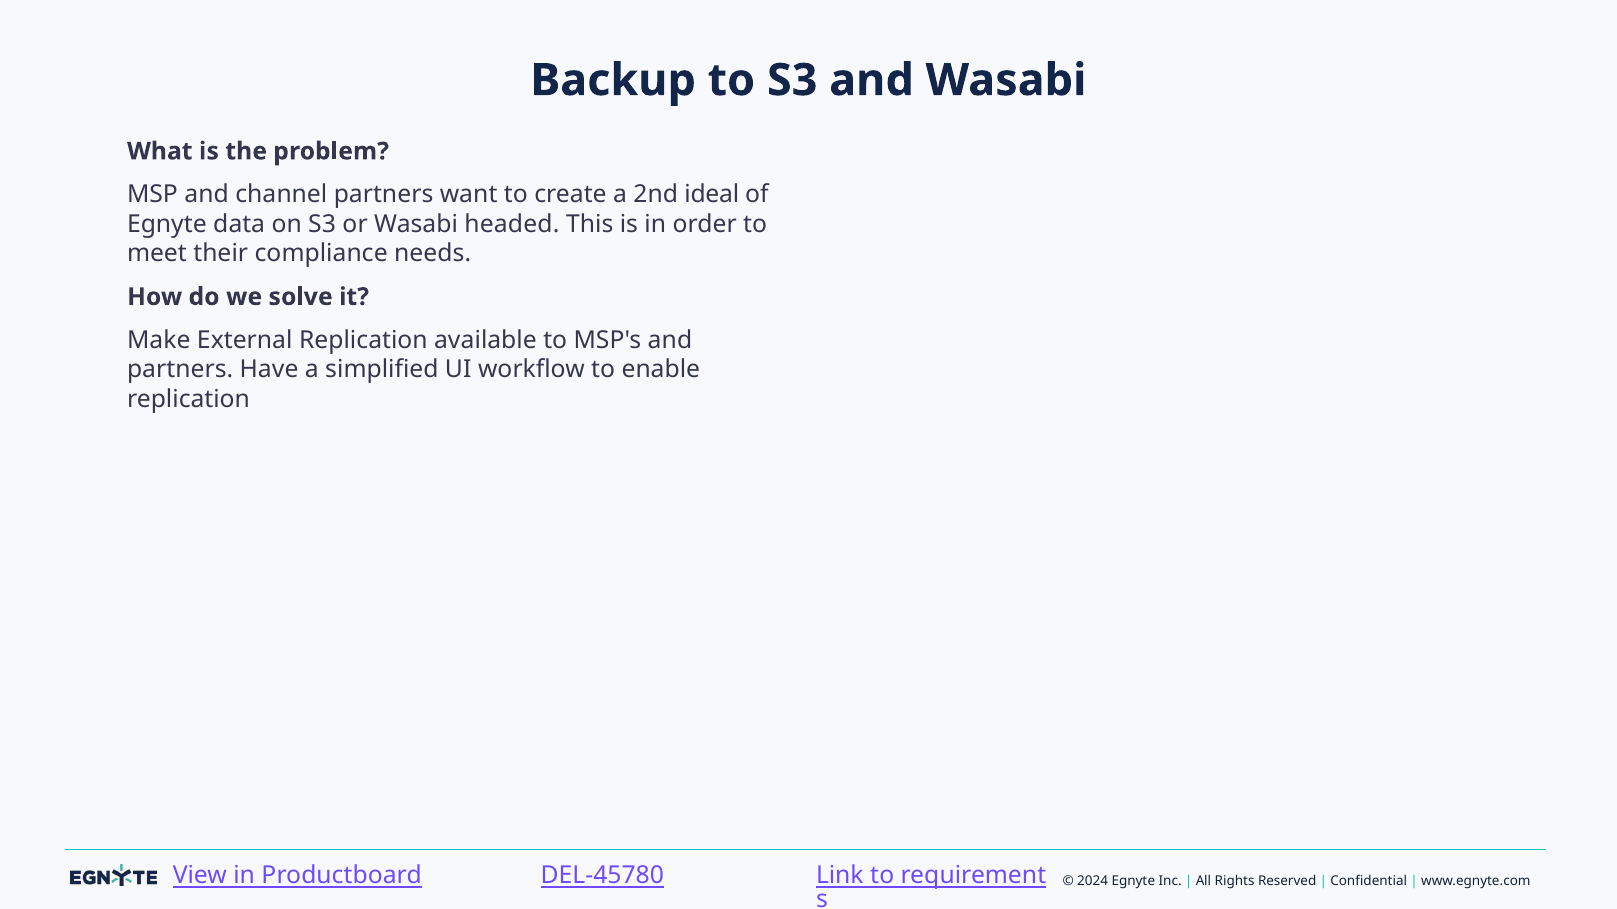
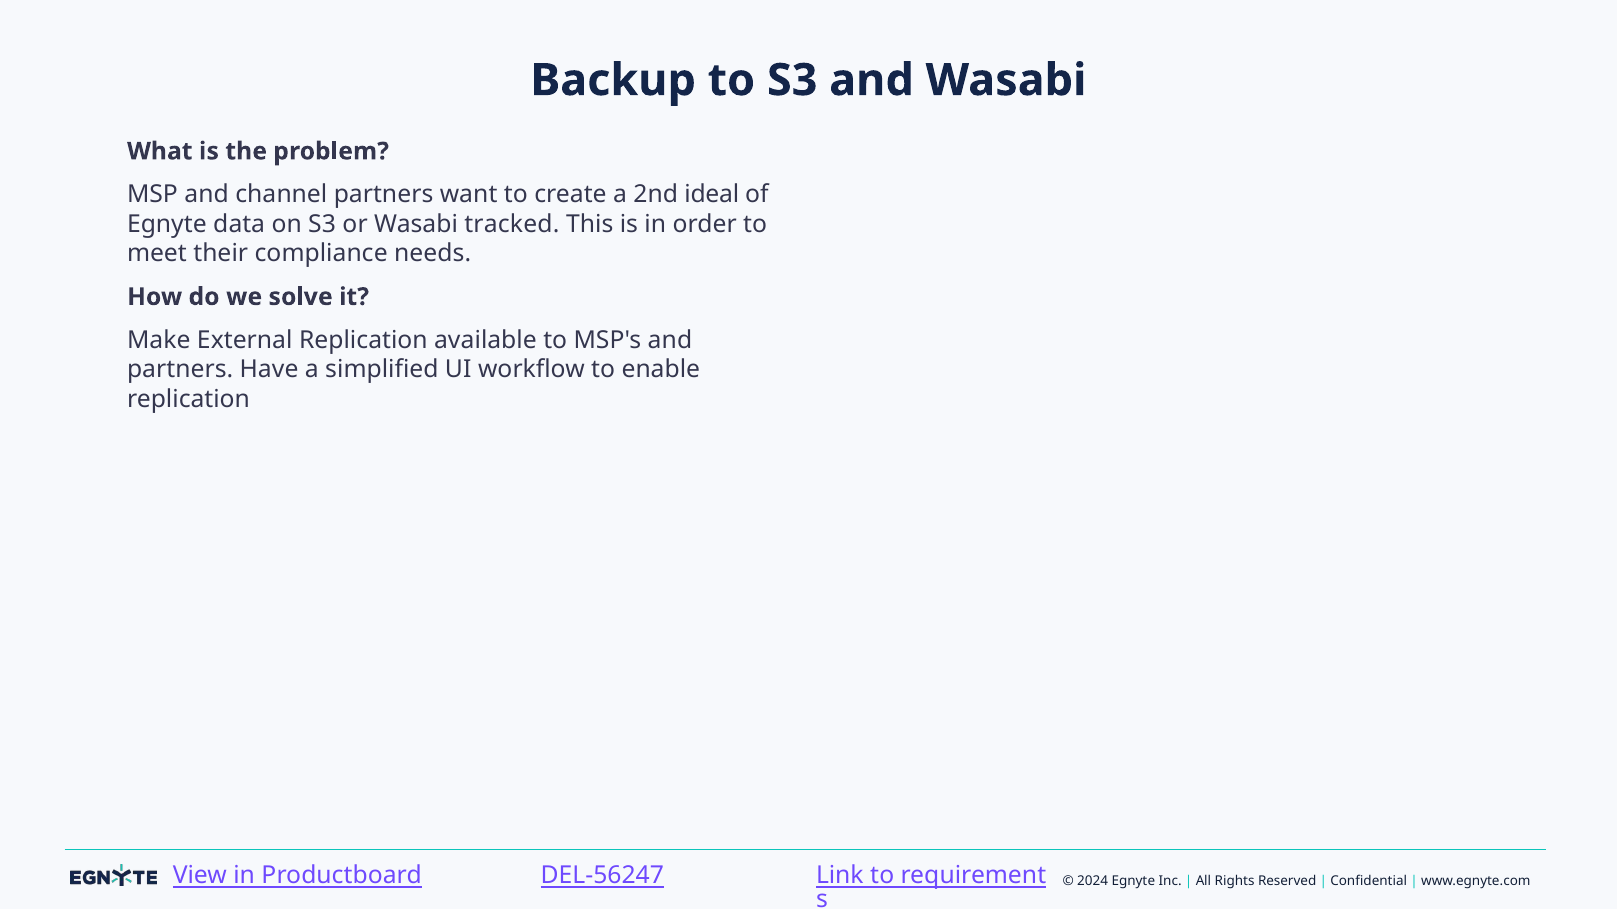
headed: headed -> tracked
DEL-45780: DEL-45780 -> DEL-56247
